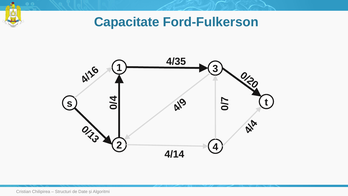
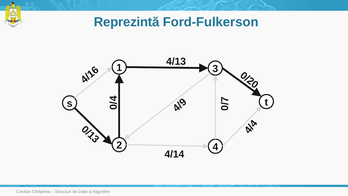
Capacitate: Capacitate -> Reprezintă
4/35: 4/35 -> 4/13
